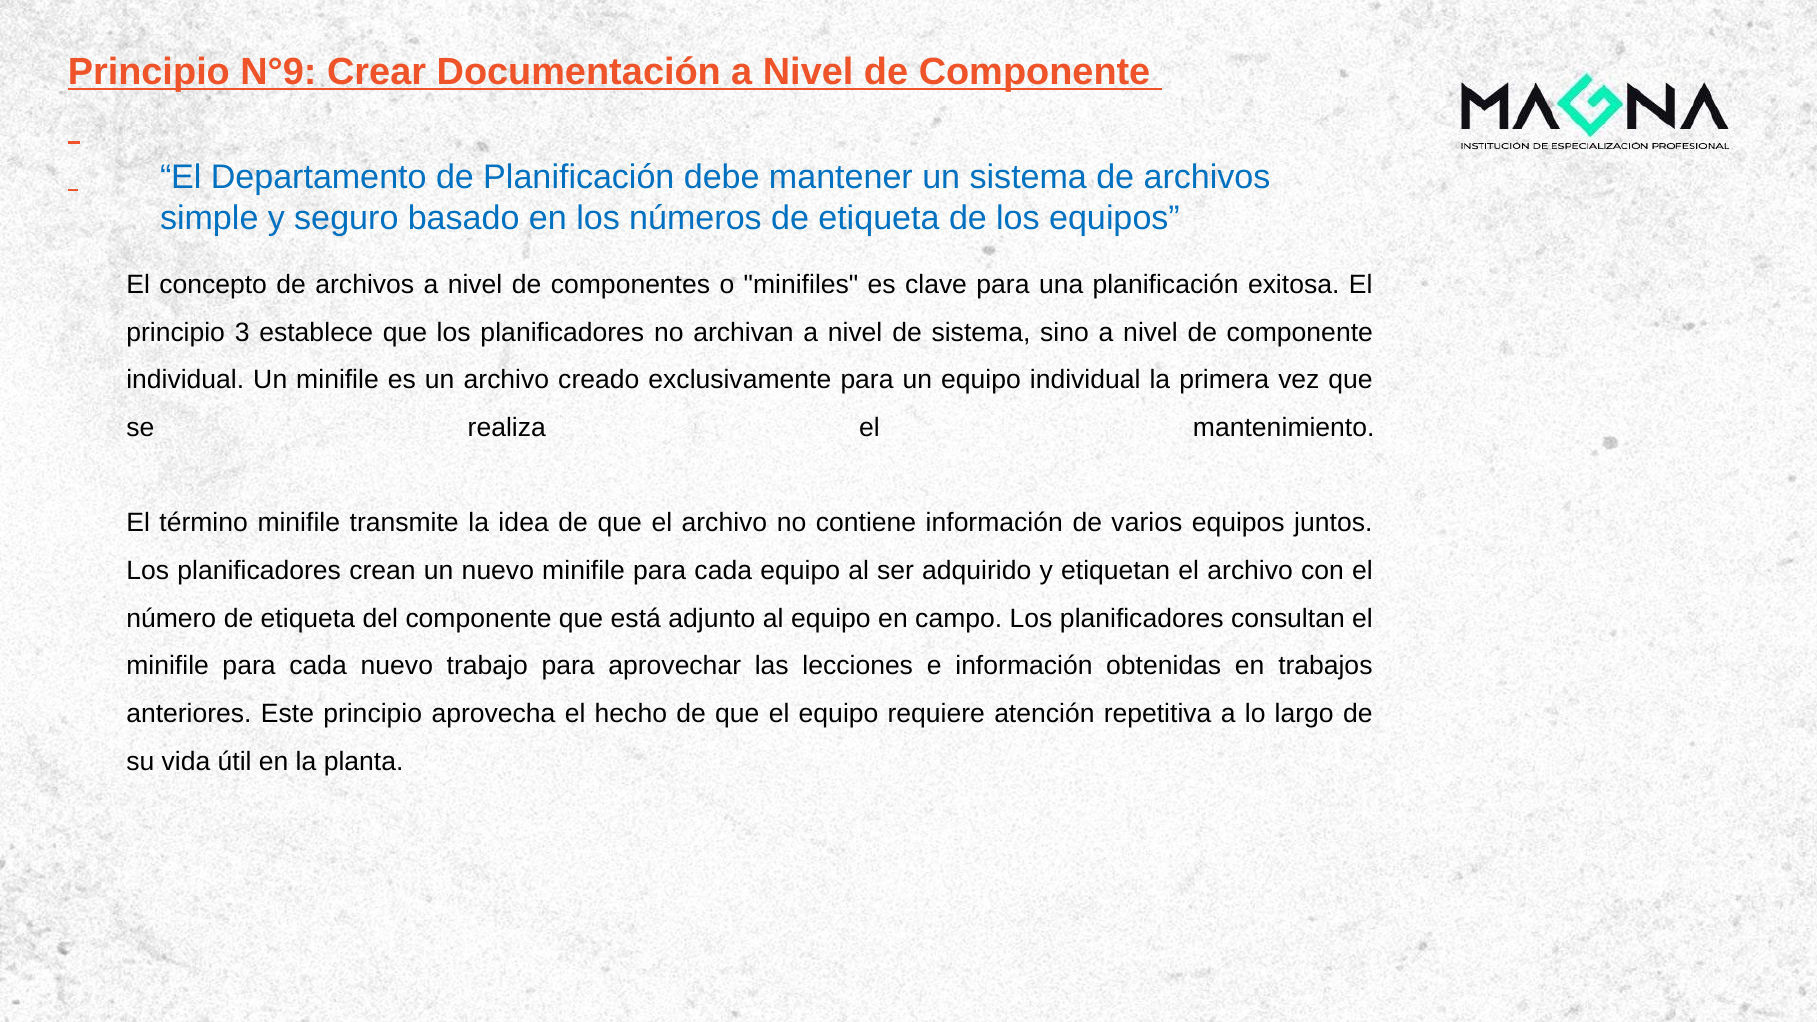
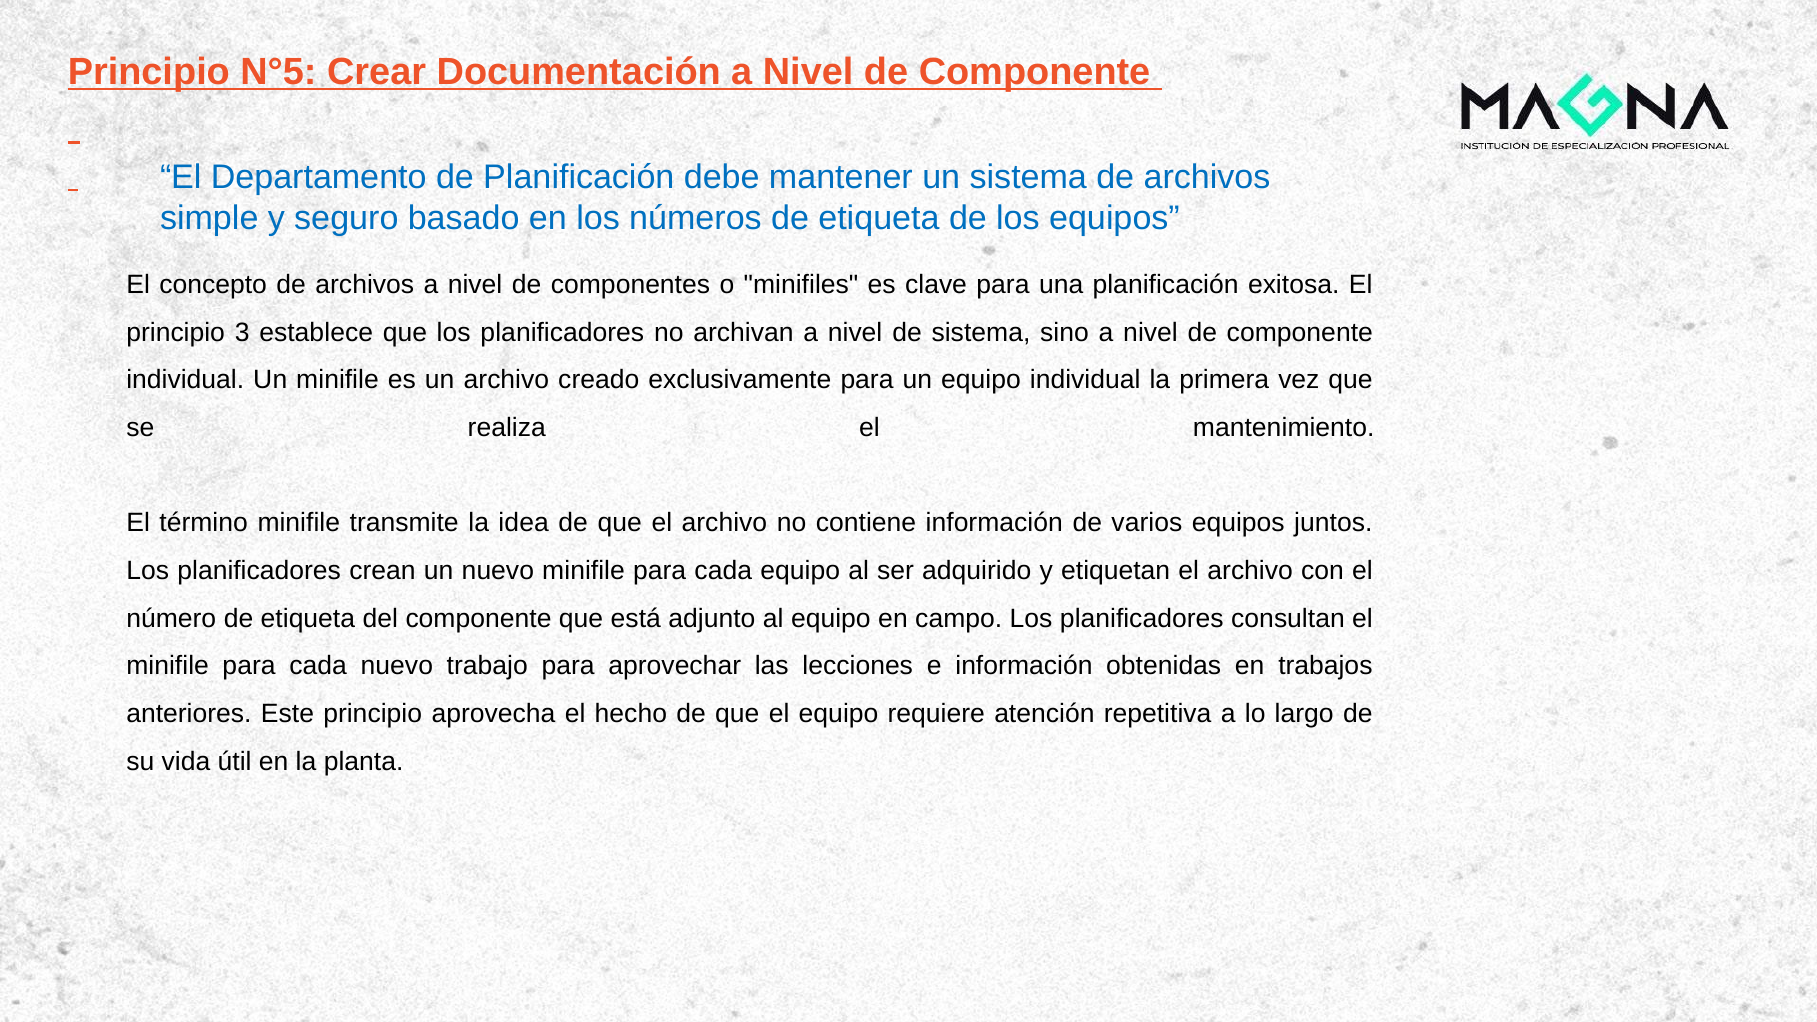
N°9: N°9 -> N°5
